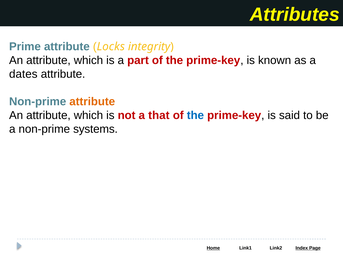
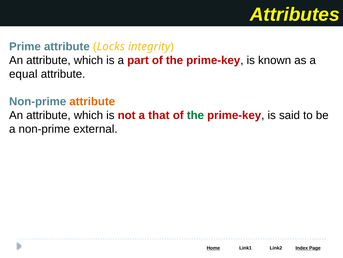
dates: dates -> equal
the at (195, 115) colour: blue -> green
systems: systems -> external
